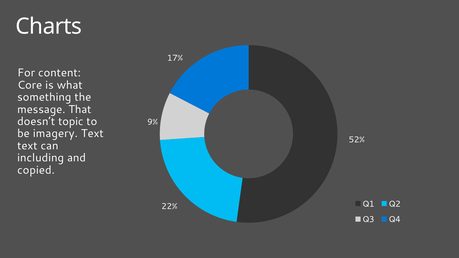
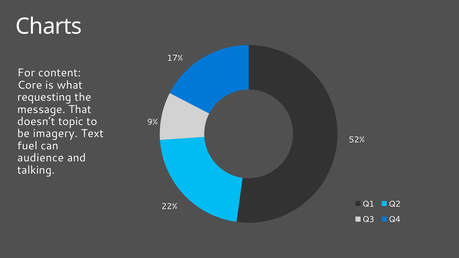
something: something -> requesting
text at (27, 146): text -> fuel
including: including -> audience
copied: copied -> talking
